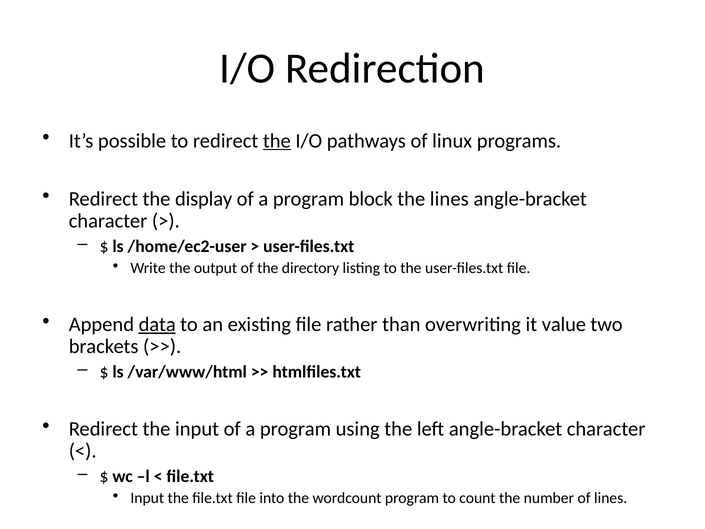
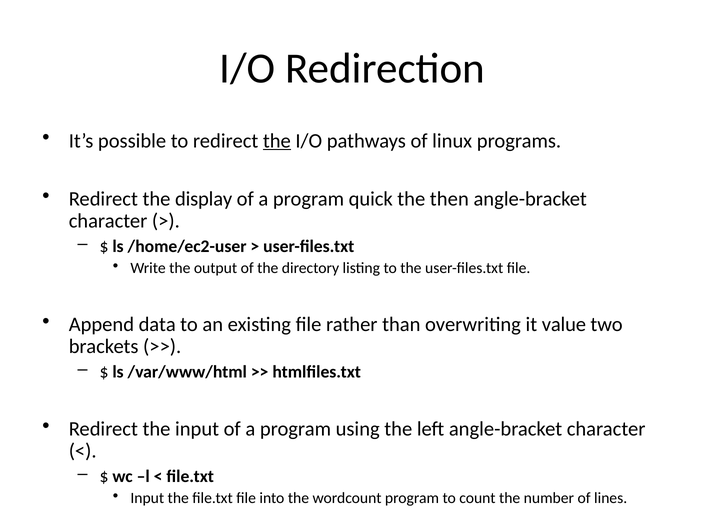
block: block -> quick
the lines: lines -> then
data underline: present -> none
